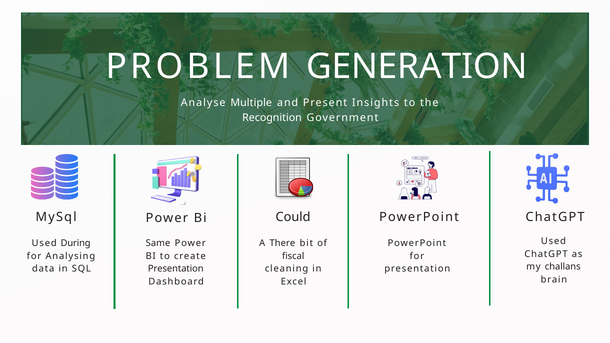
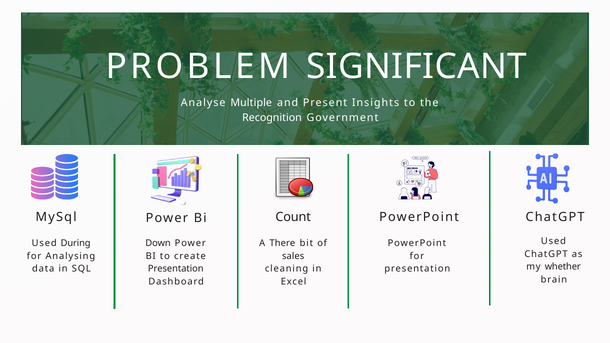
GENERATION: GENERATION -> SIGNIFICANT
Could: Could -> Count
Same: Same -> Down
fiscal: fiscal -> sales
challans: challans -> whether
